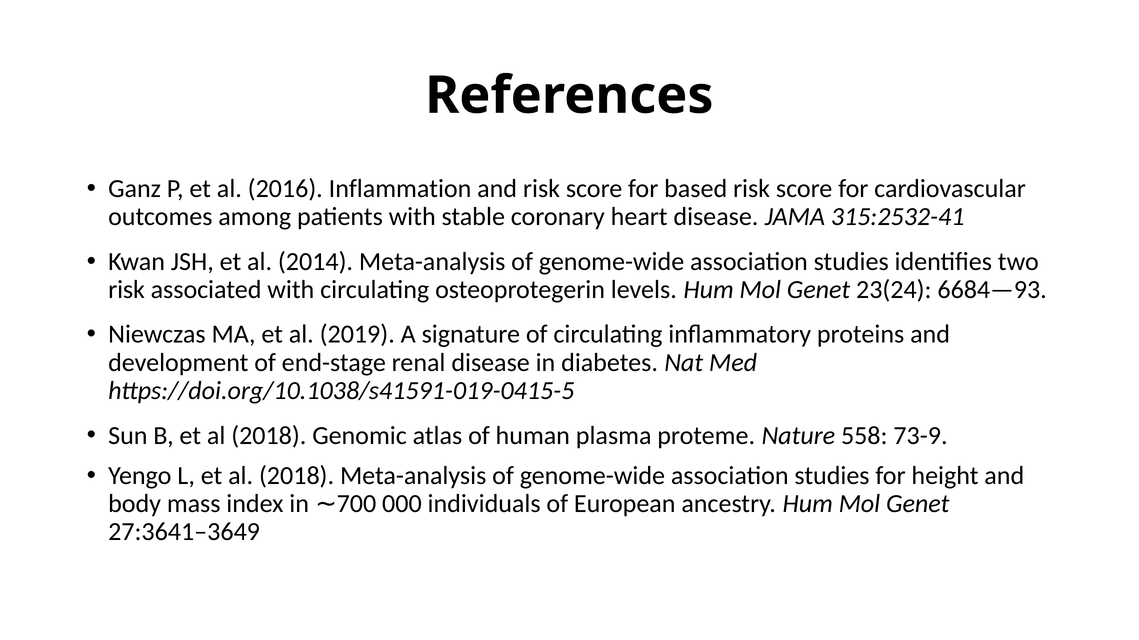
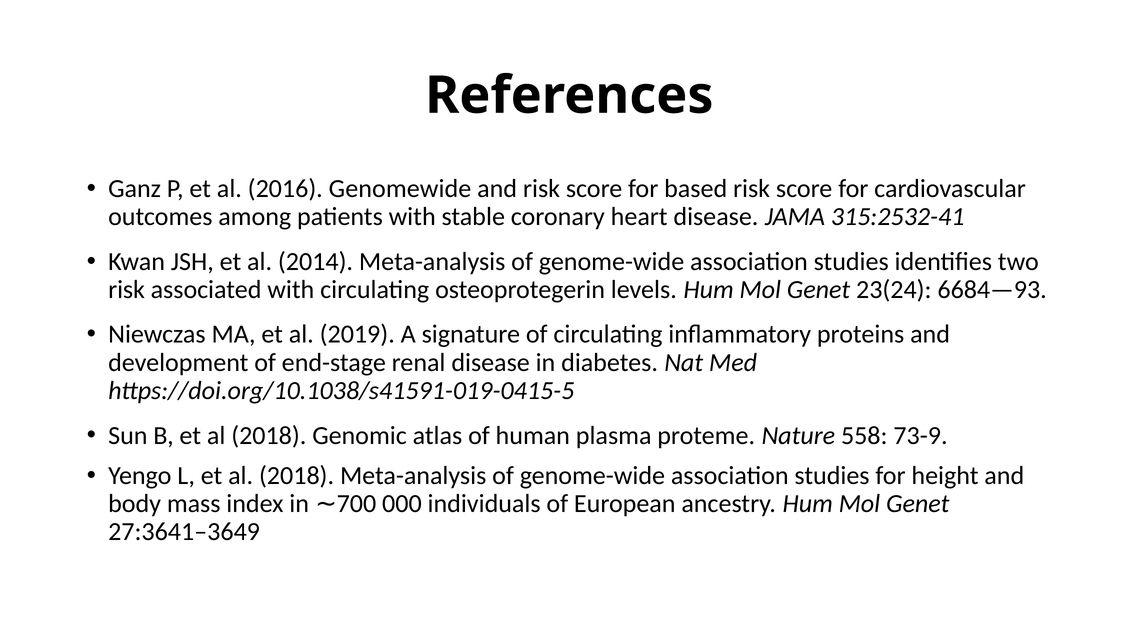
Inflammation: Inflammation -> Genomewide
